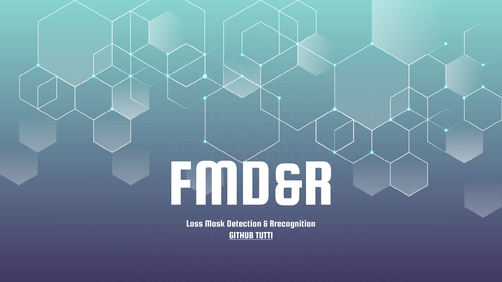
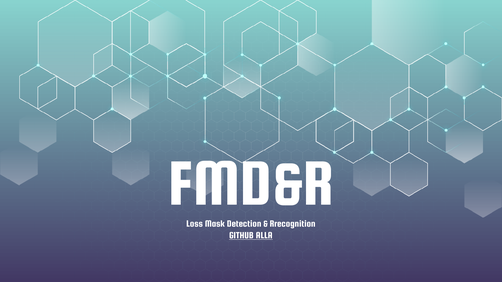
TUTTI: TUTTI -> ALLA
